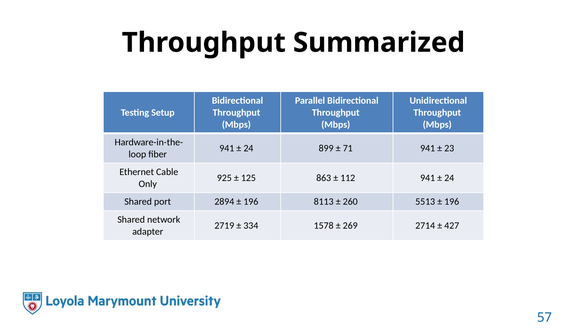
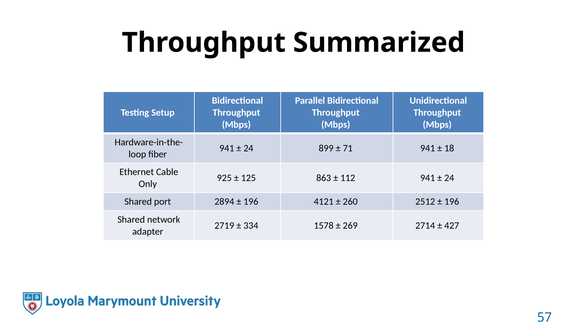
23: 23 -> 18
8113: 8113 -> 4121
5513: 5513 -> 2512
